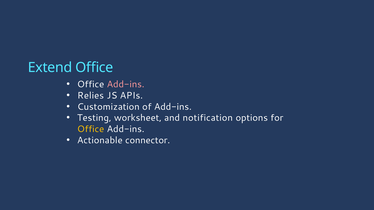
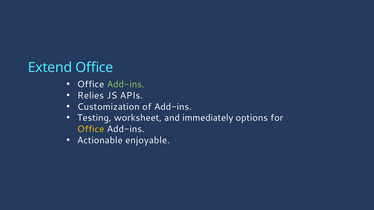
Add-ins at (126, 84) colour: pink -> light green
notification: notification -> immediately
connector: connector -> enjoyable
